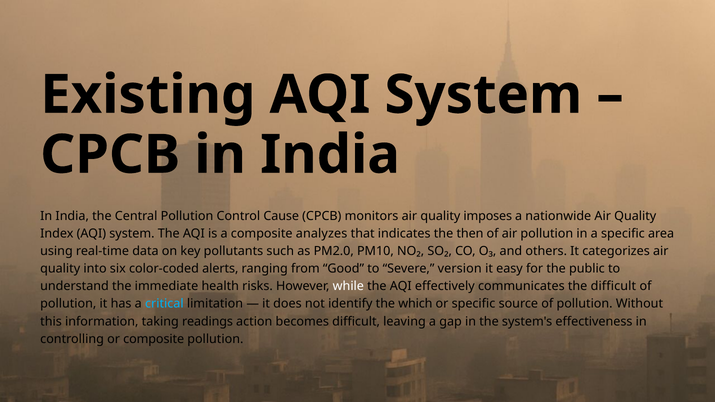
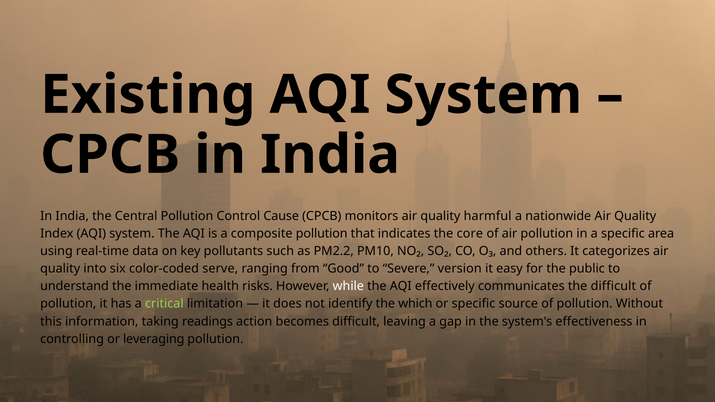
imposes: imposes -> harmful
composite analyzes: analyzes -> pollution
then: then -> core
PM2.0: PM2.0 -> PM2.2
alerts: alerts -> serve
critical colour: light blue -> light green
or composite: composite -> leveraging
